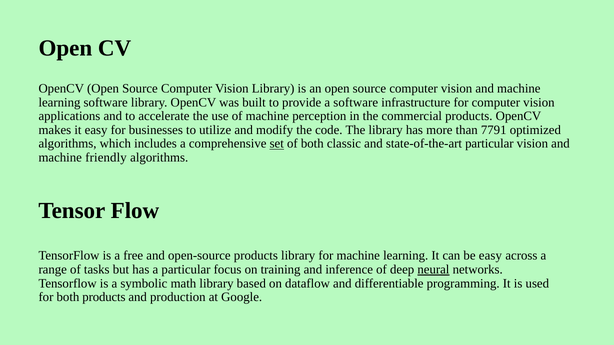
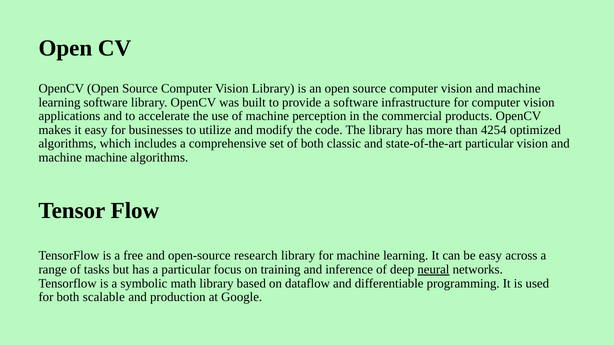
7791: 7791 -> 4254
set underline: present -> none
machine friendly: friendly -> machine
open-source products: products -> research
both products: products -> scalable
